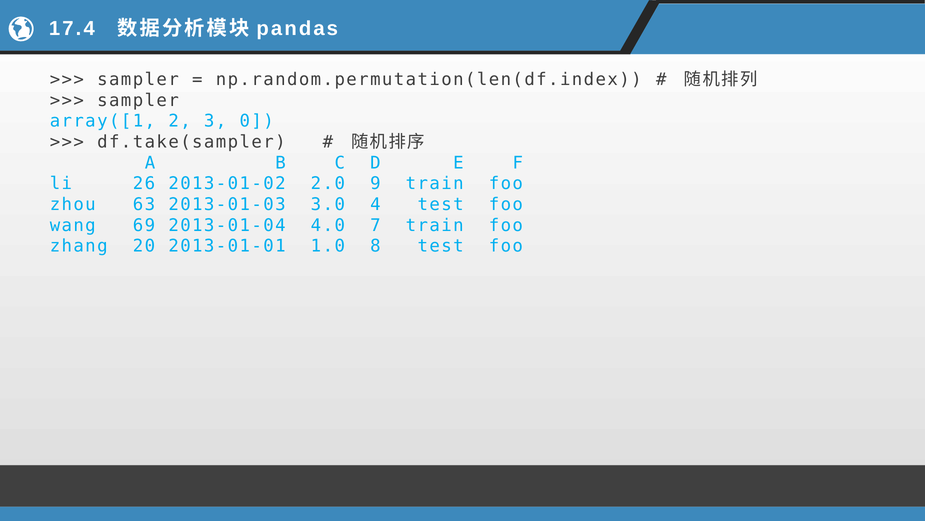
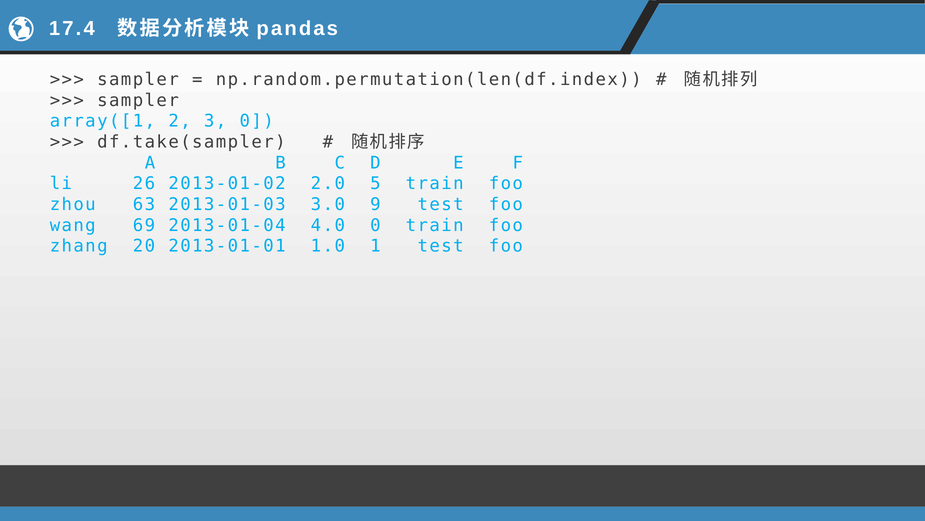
9: 9 -> 5
4: 4 -> 9
4.0 7: 7 -> 0
8: 8 -> 1
